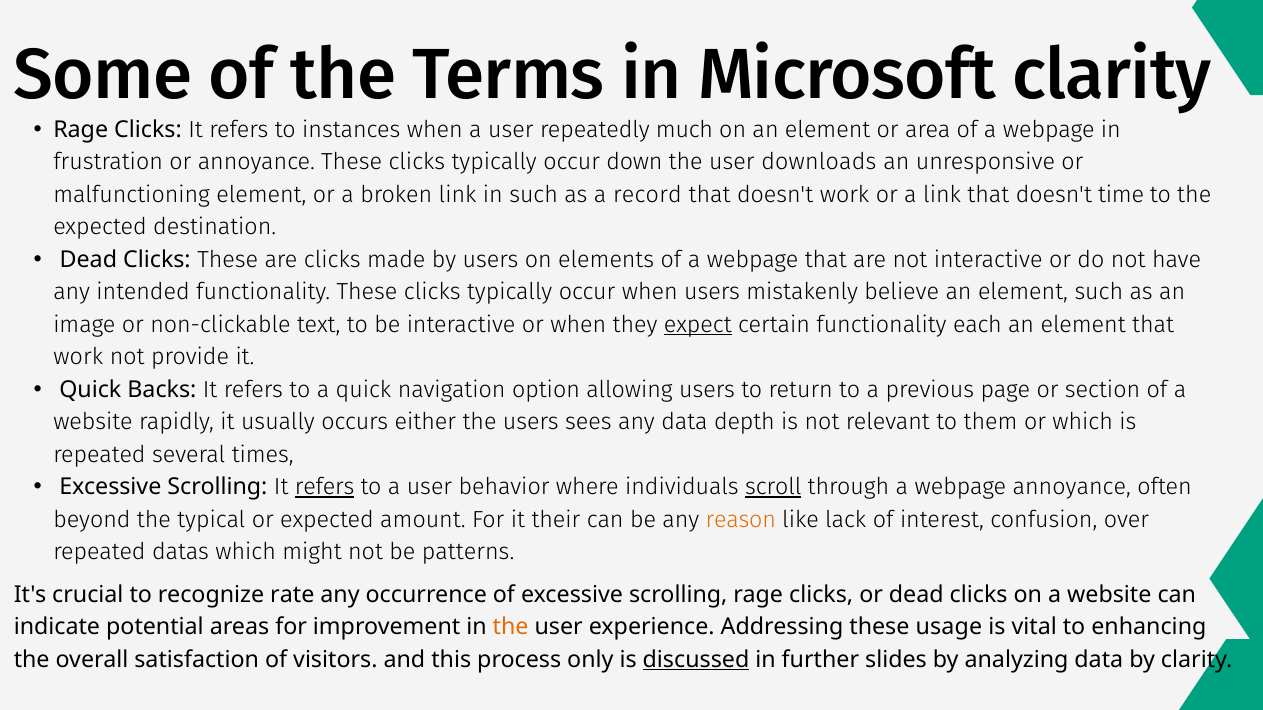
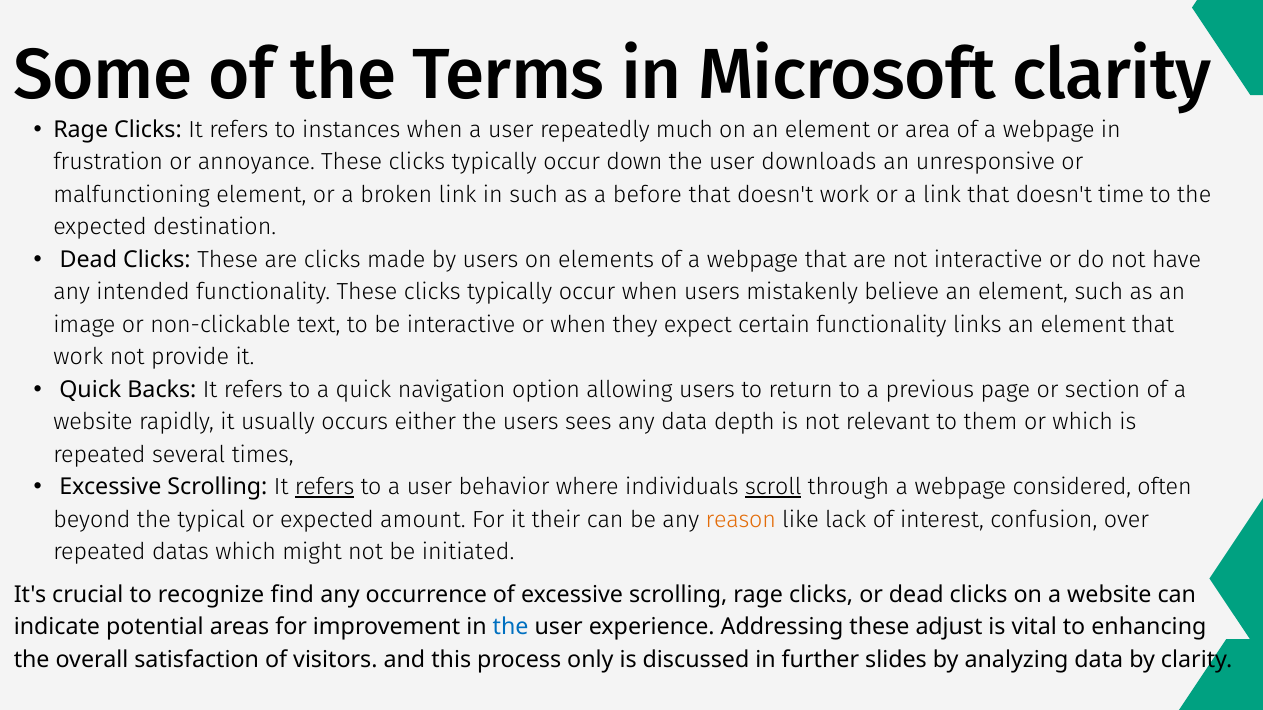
record: record -> before
expect underline: present -> none
each: each -> links
webpage annoyance: annoyance -> considered
patterns: patterns -> initiated
rate: rate -> find
the at (511, 628) colour: orange -> blue
usage: usage -> adjust
discussed underline: present -> none
